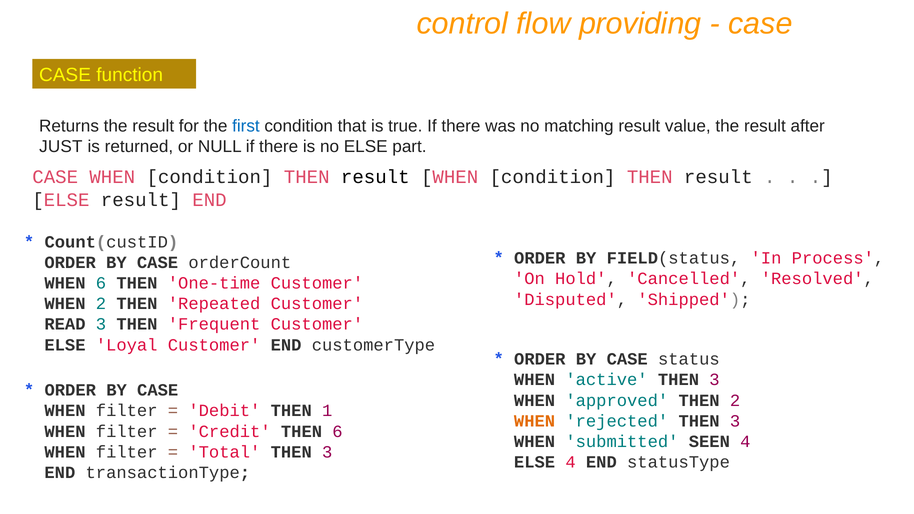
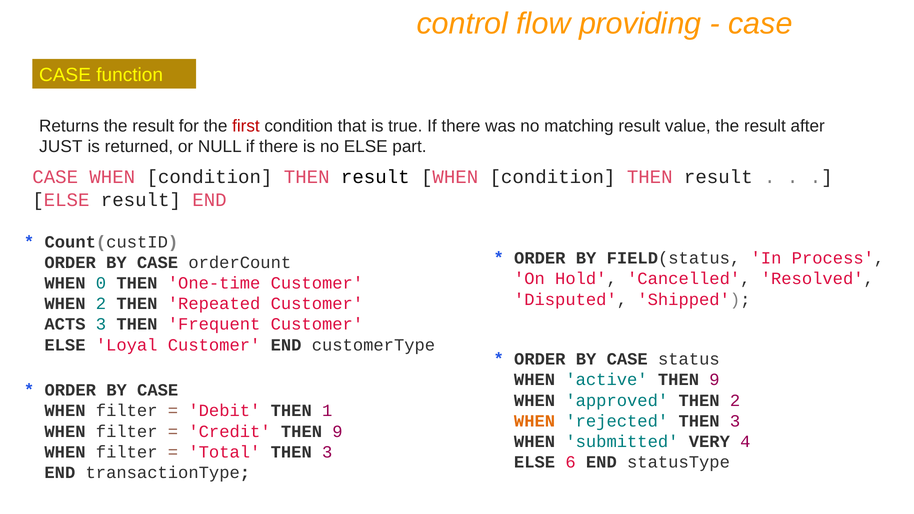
first colour: blue -> red
WHEN 6: 6 -> 0
READ: READ -> ACTS
active THEN 3: 3 -> 9
Credit THEN 6: 6 -> 9
SEEN: SEEN -> VERY
ELSE 4: 4 -> 6
